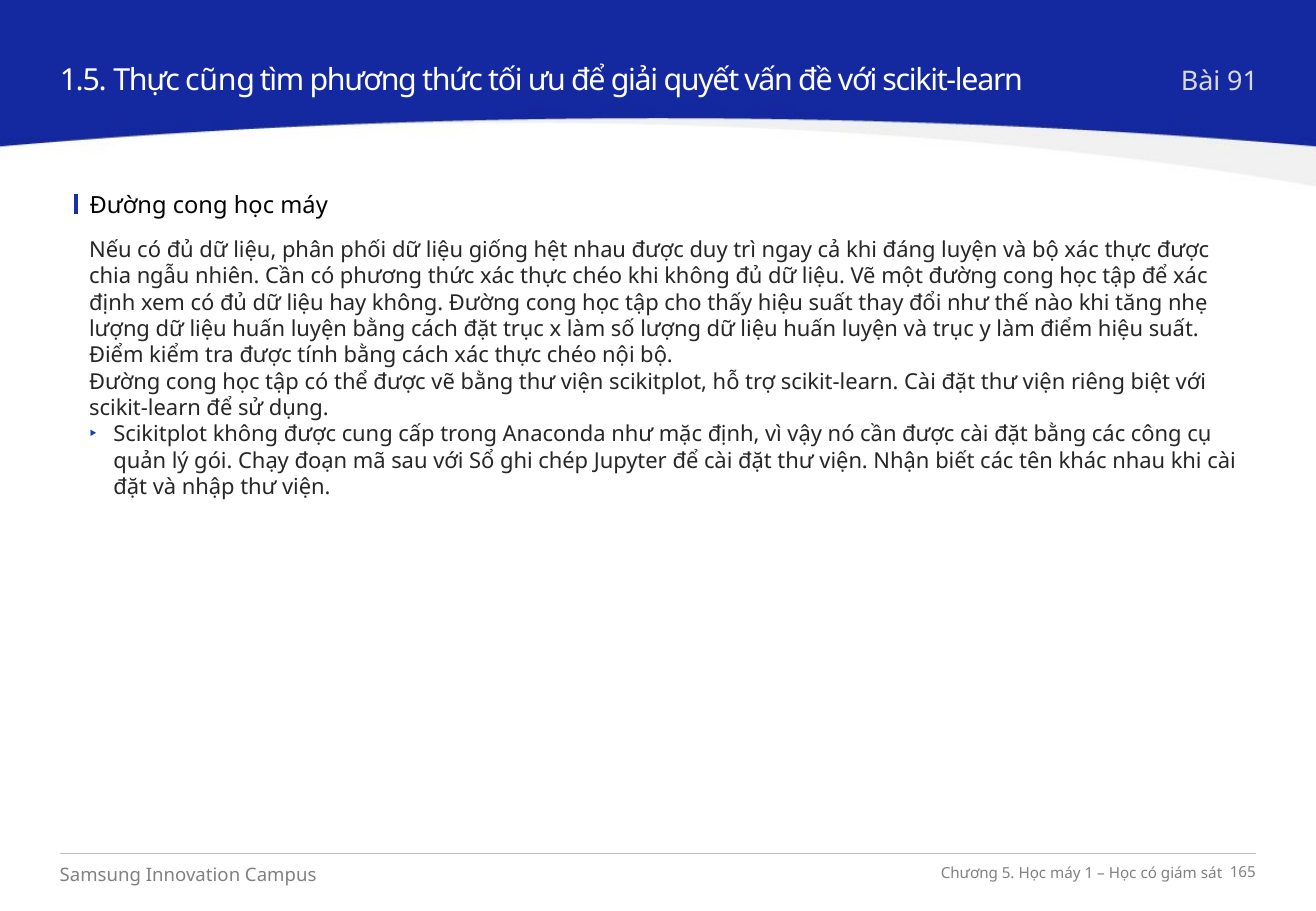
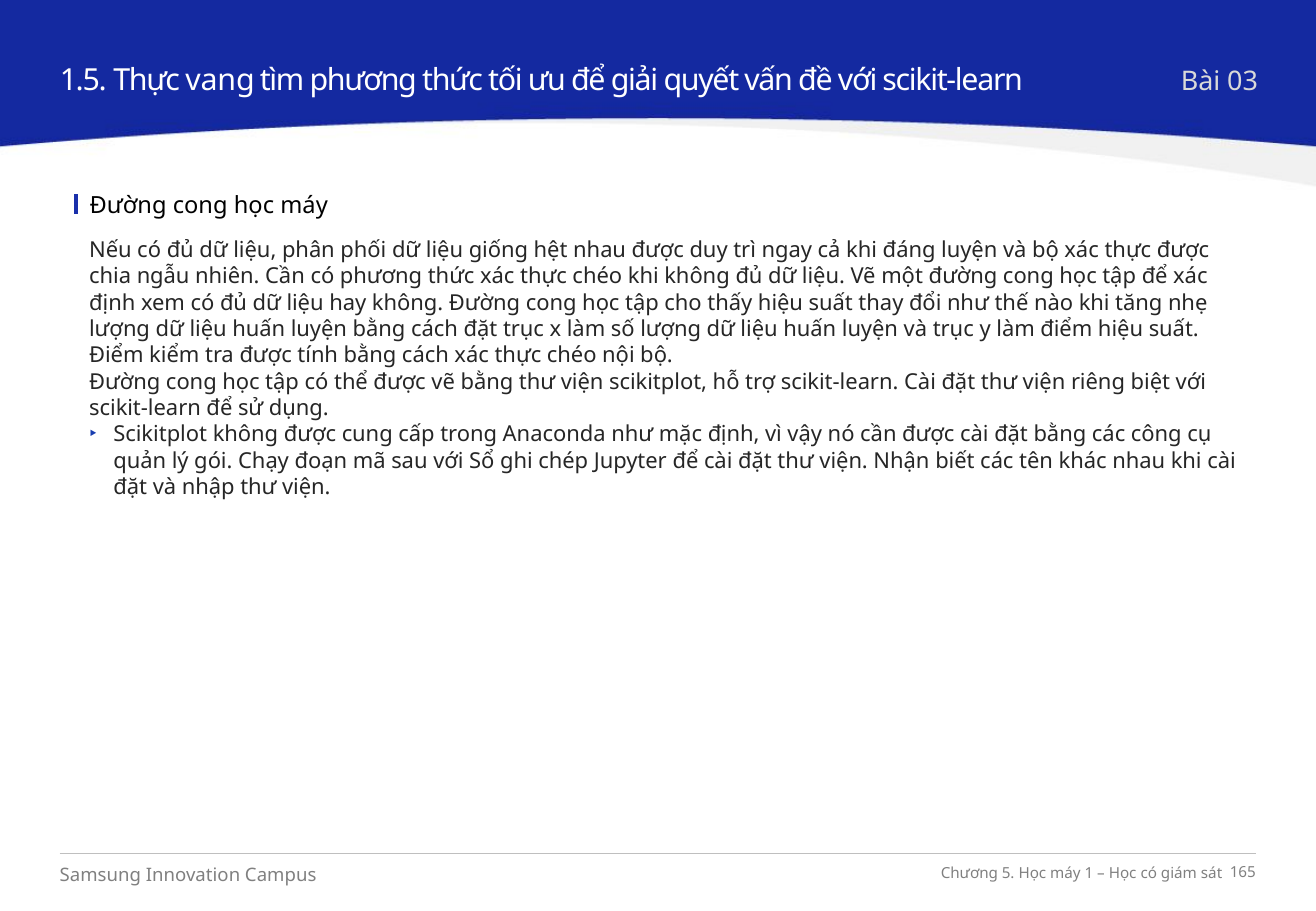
cũng: cũng -> vang
91: 91 -> 03
